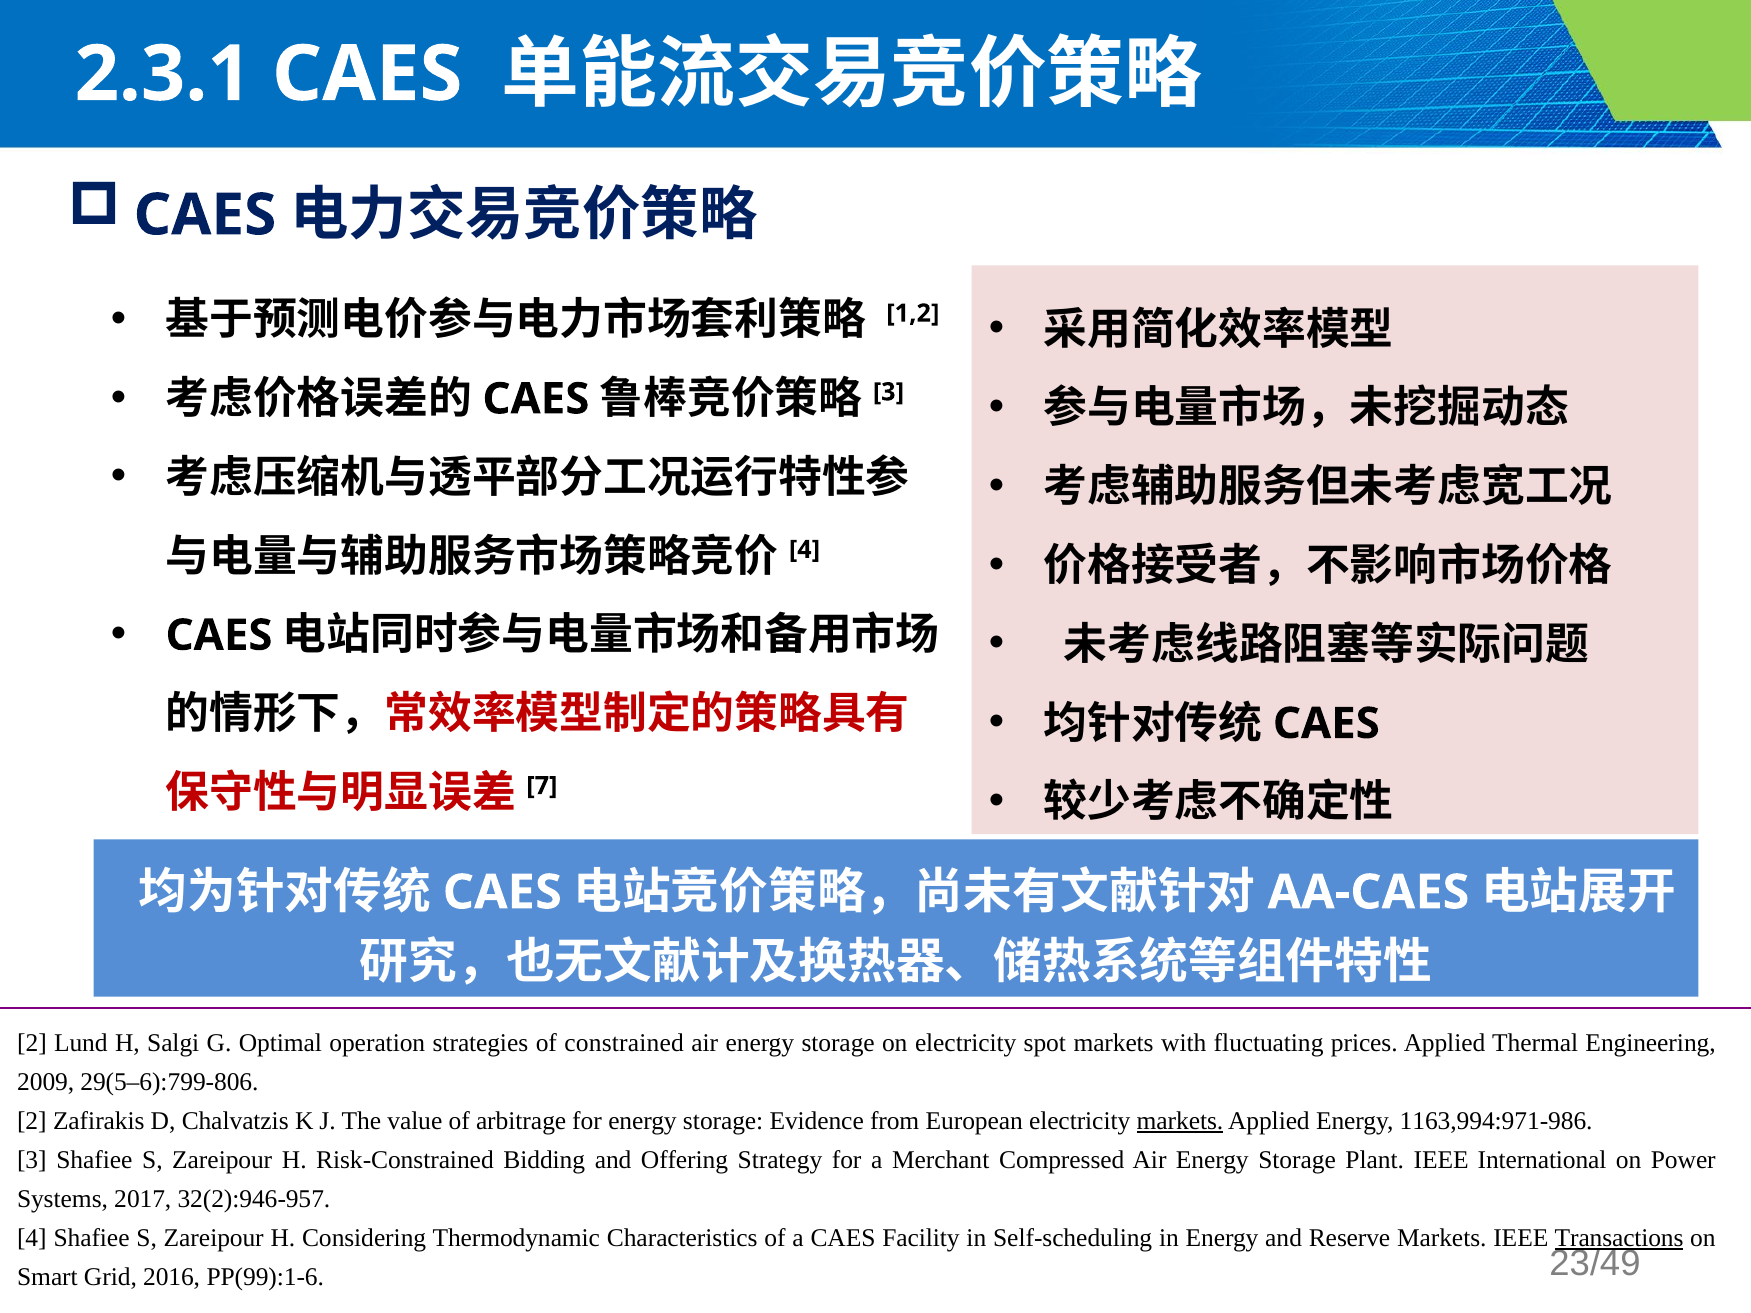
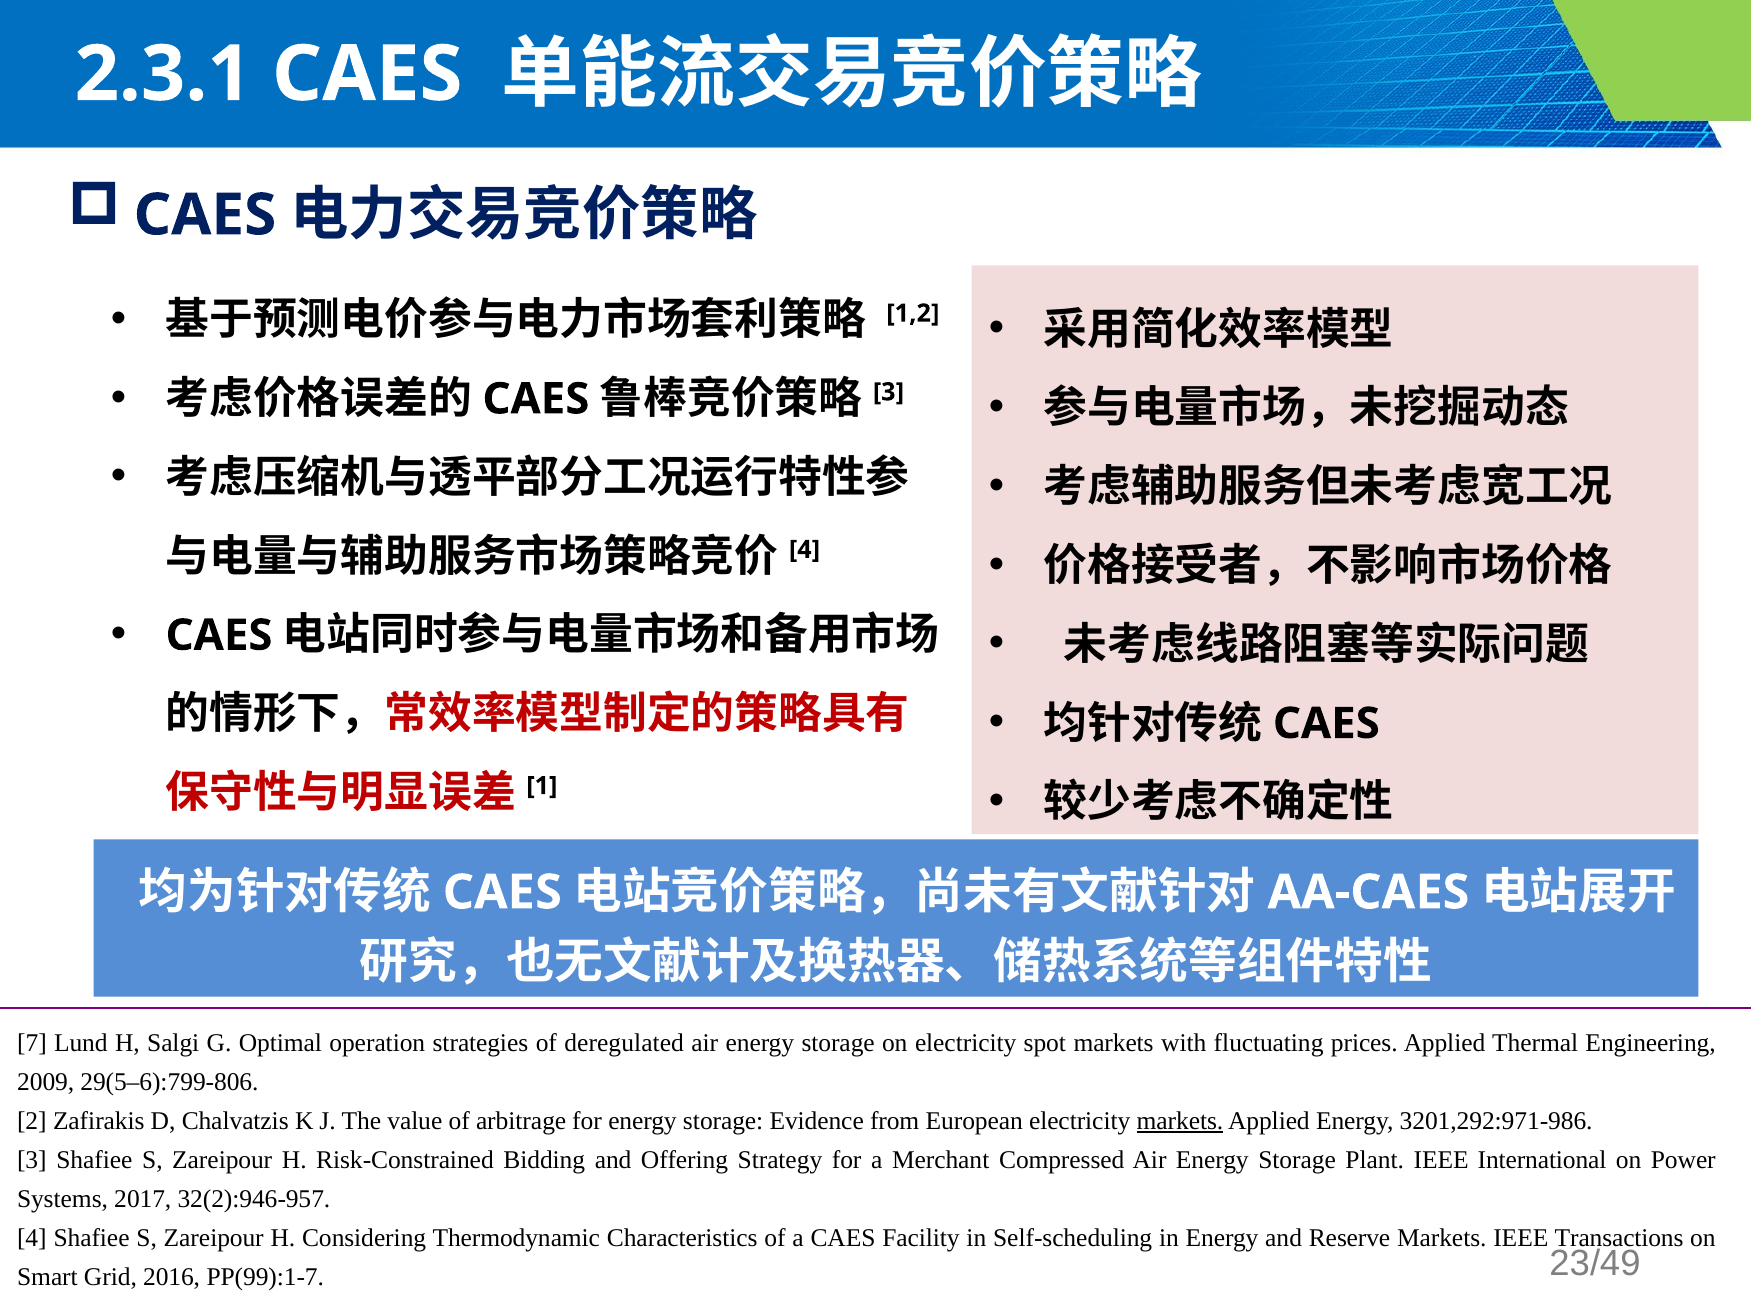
7: 7 -> 1
2 at (32, 1044): 2 -> 7
constrained: constrained -> deregulated
1163,994:971-986: 1163,994:971-986 -> 3201,292:971-986
Transactions underline: present -> none
PP(99):1-6: PP(99):1-6 -> PP(99):1-7
